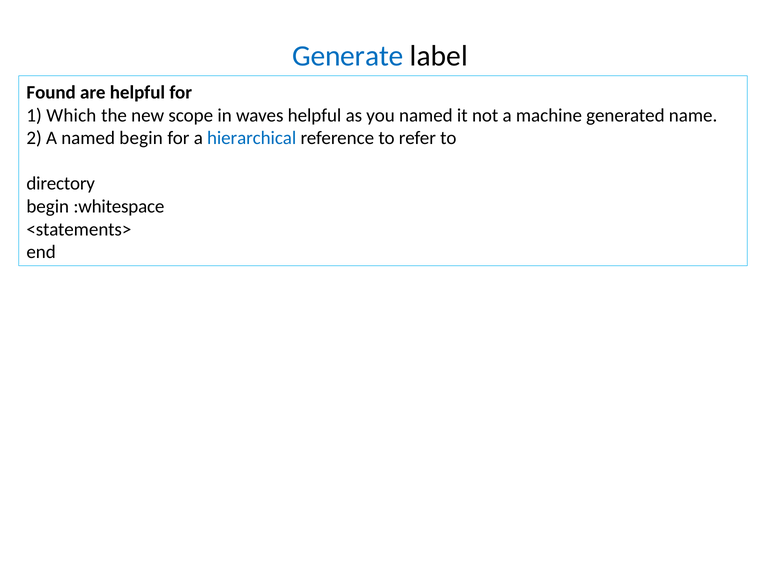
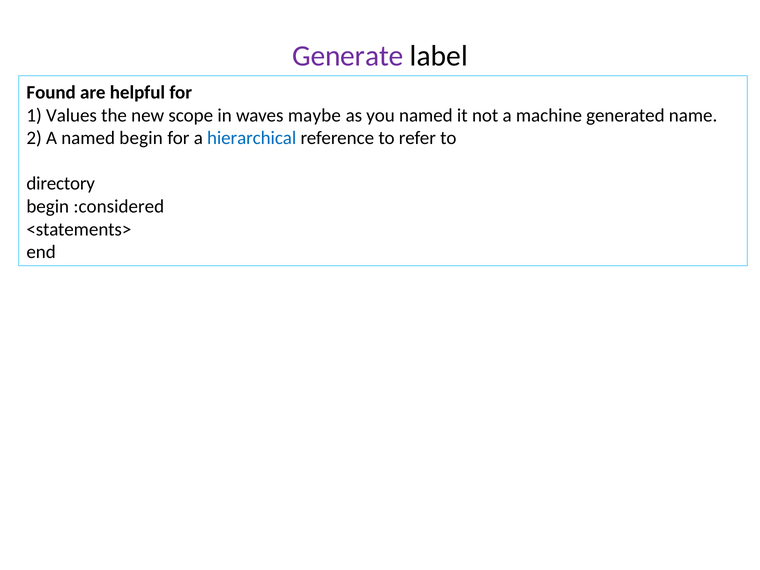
Generate colour: blue -> purple
Which: Which -> Values
waves helpful: helpful -> maybe
:whitespace: :whitespace -> :considered
